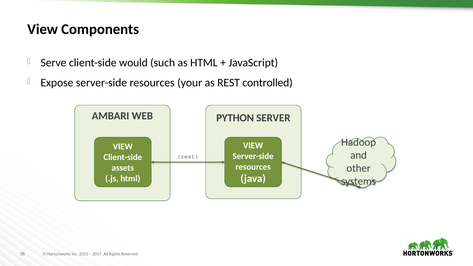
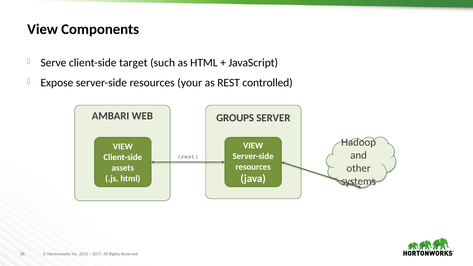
would: would -> target
PYTHON: PYTHON -> GROUPS
